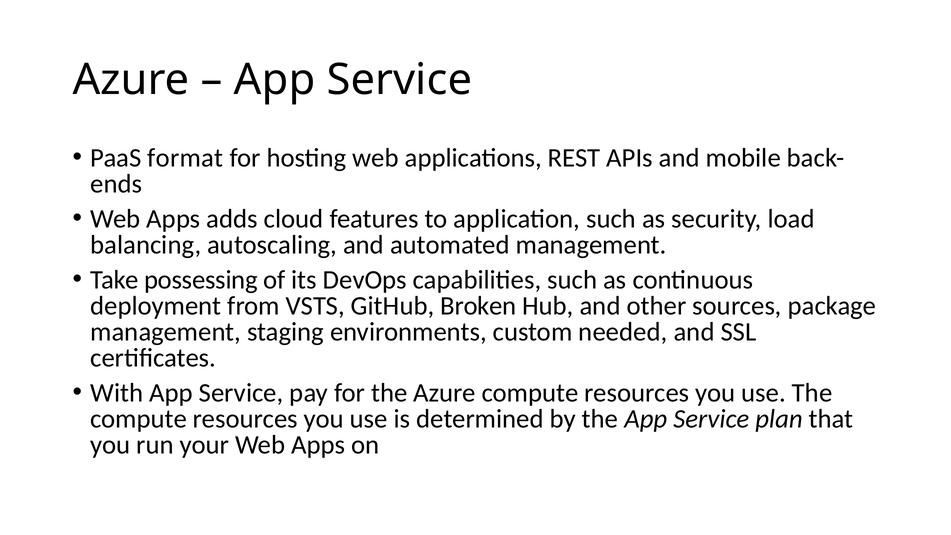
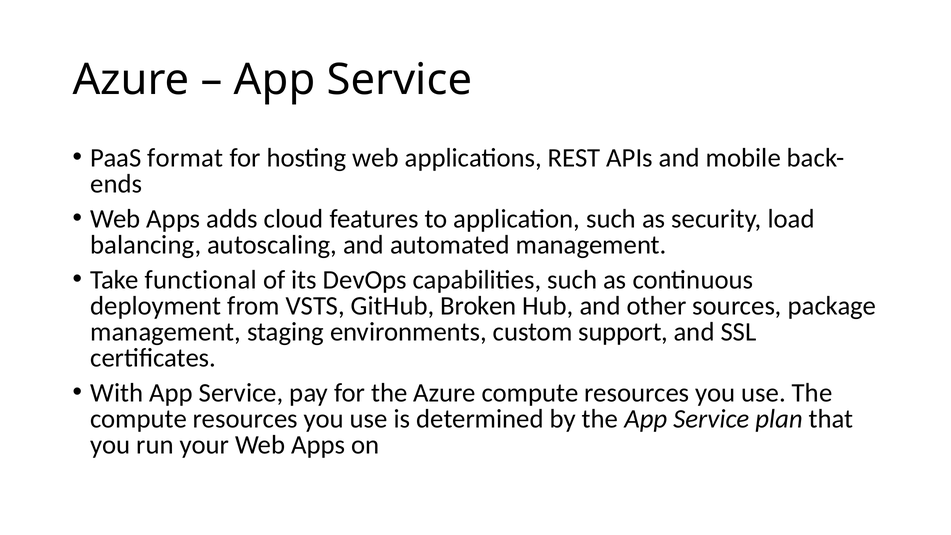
possessing: possessing -> functional
needed: needed -> support
